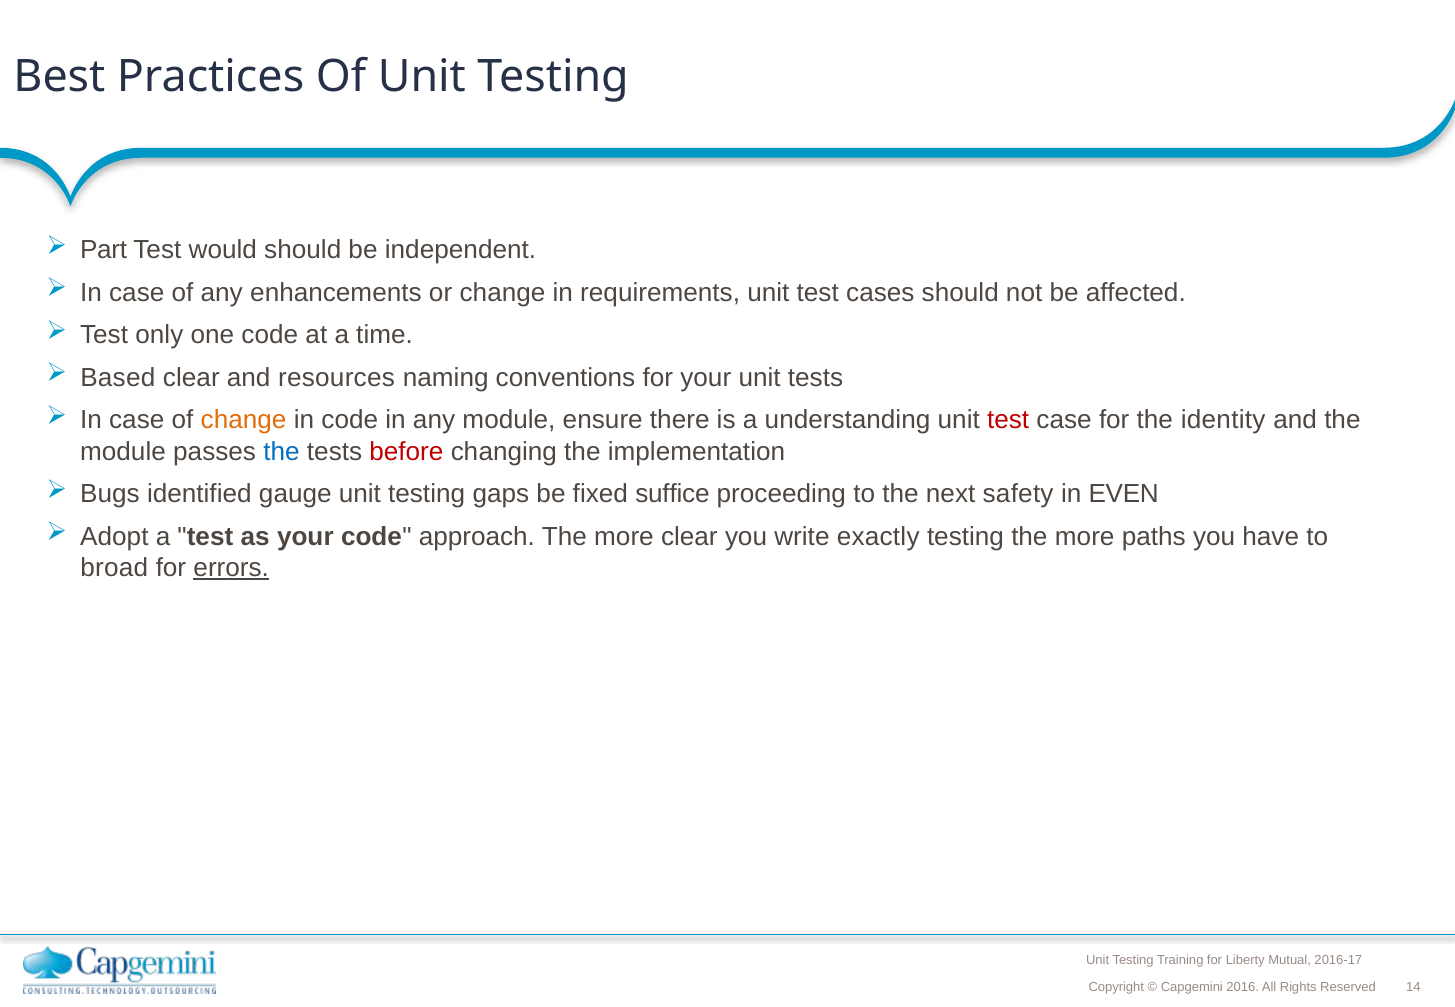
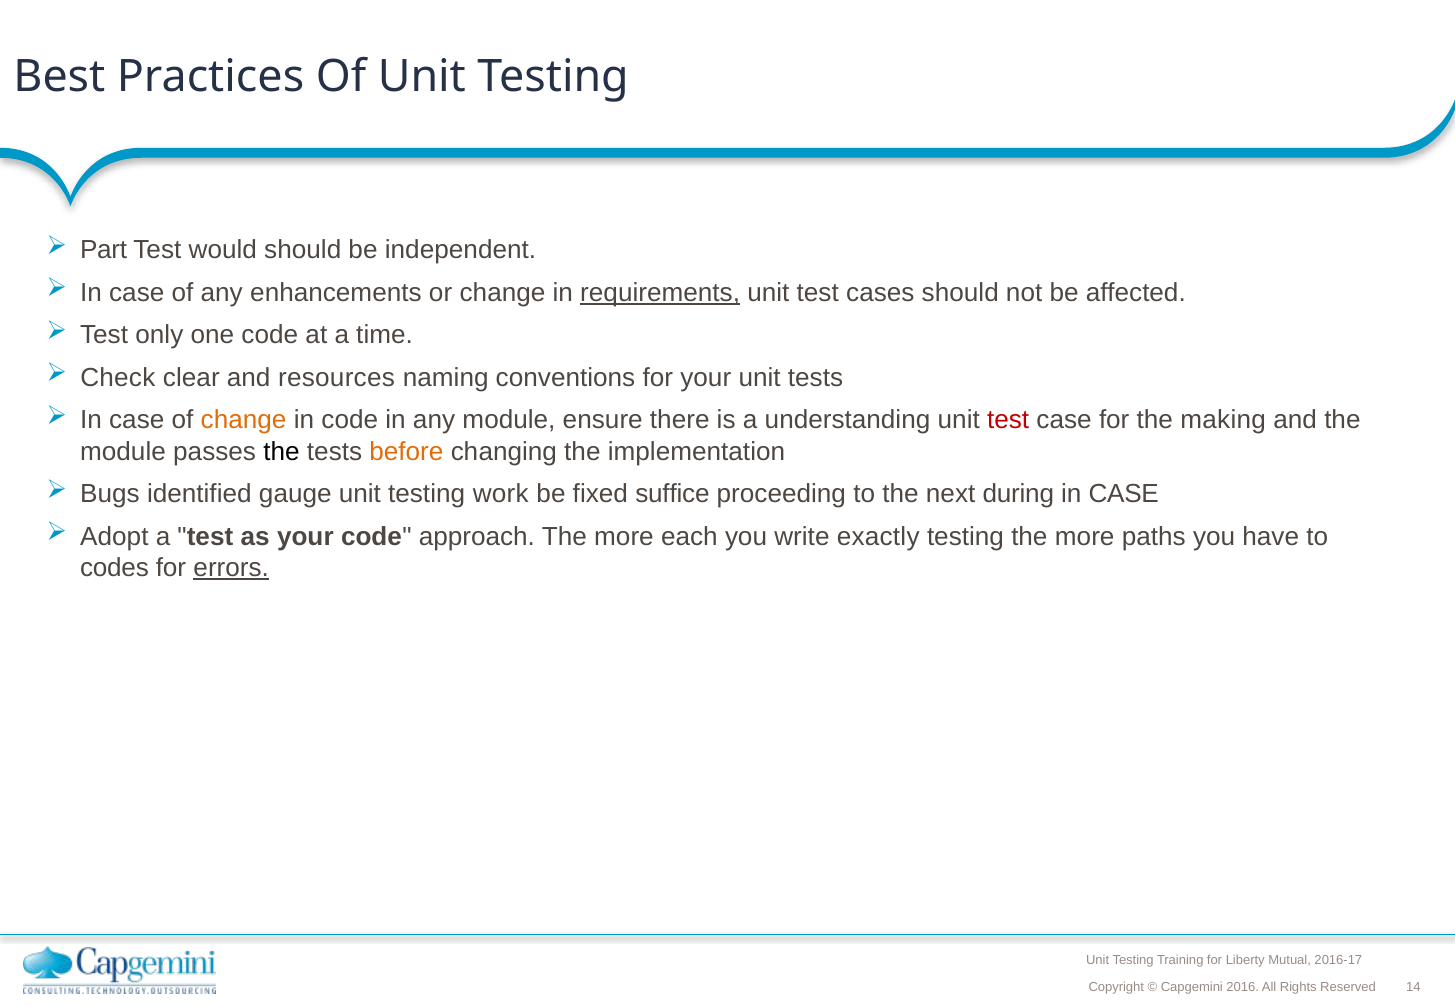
requirements underline: none -> present
Based: Based -> Check
identity: identity -> making
the at (281, 452) colour: blue -> black
before colour: red -> orange
gaps: gaps -> work
safety: safety -> during
EVEN at (1124, 494): EVEN -> CASE
more clear: clear -> each
broad: broad -> codes
